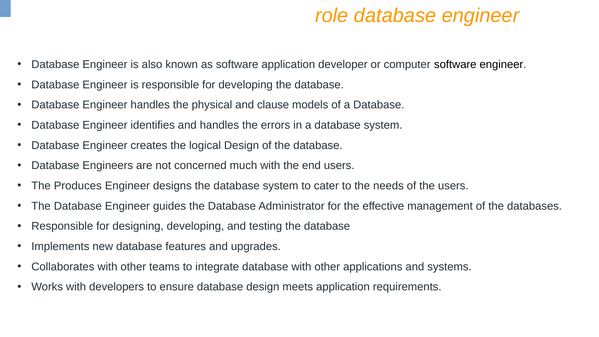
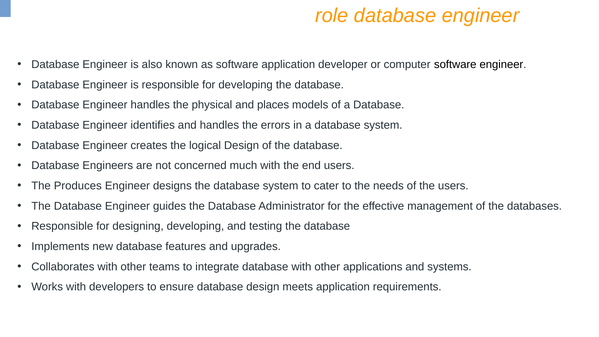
clause: clause -> places
